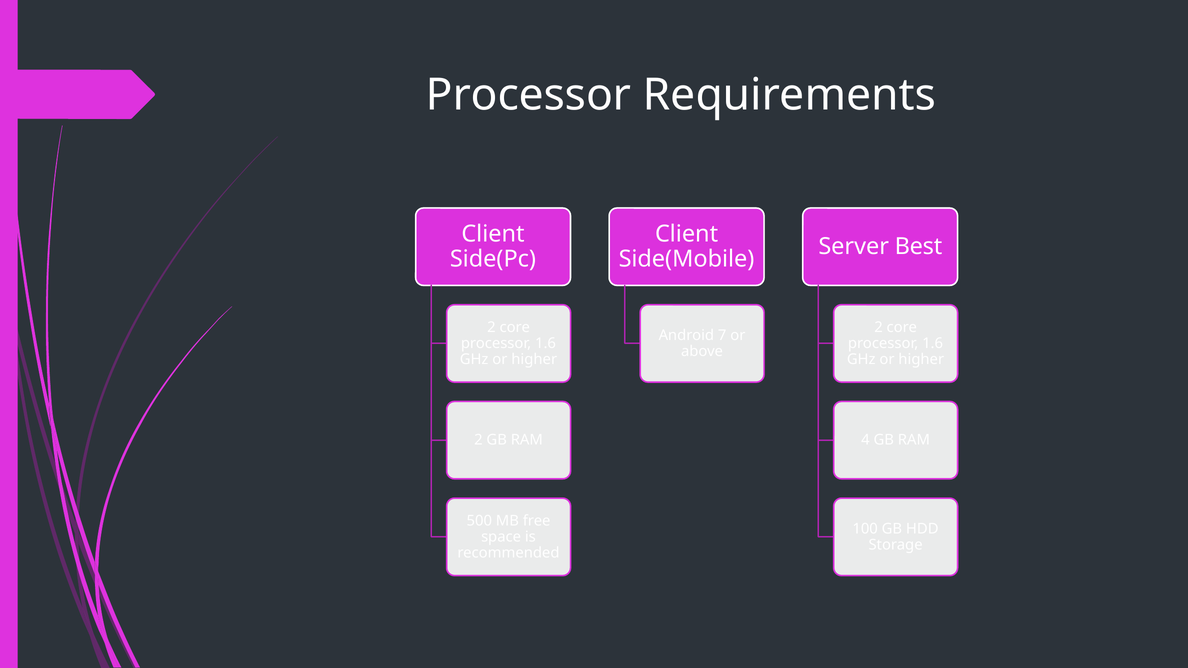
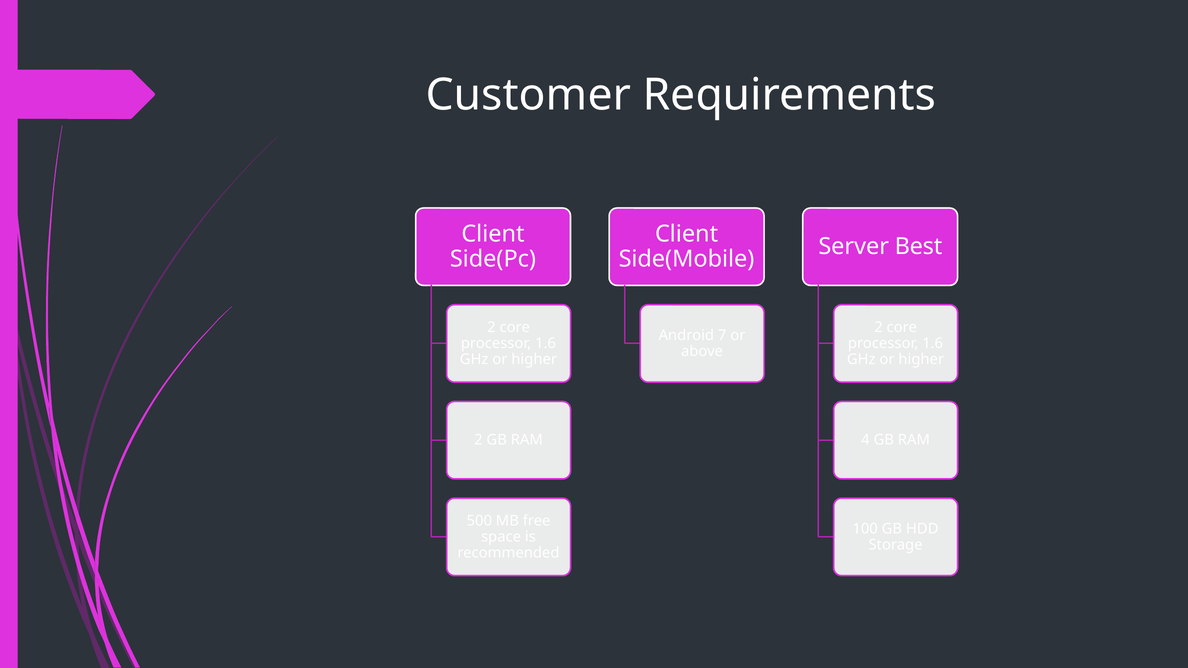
Processor at (529, 95): Processor -> Customer
